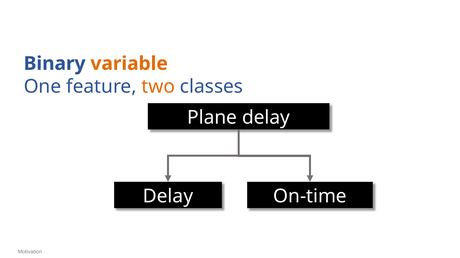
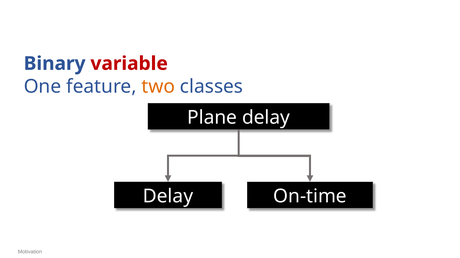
variable colour: orange -> red
